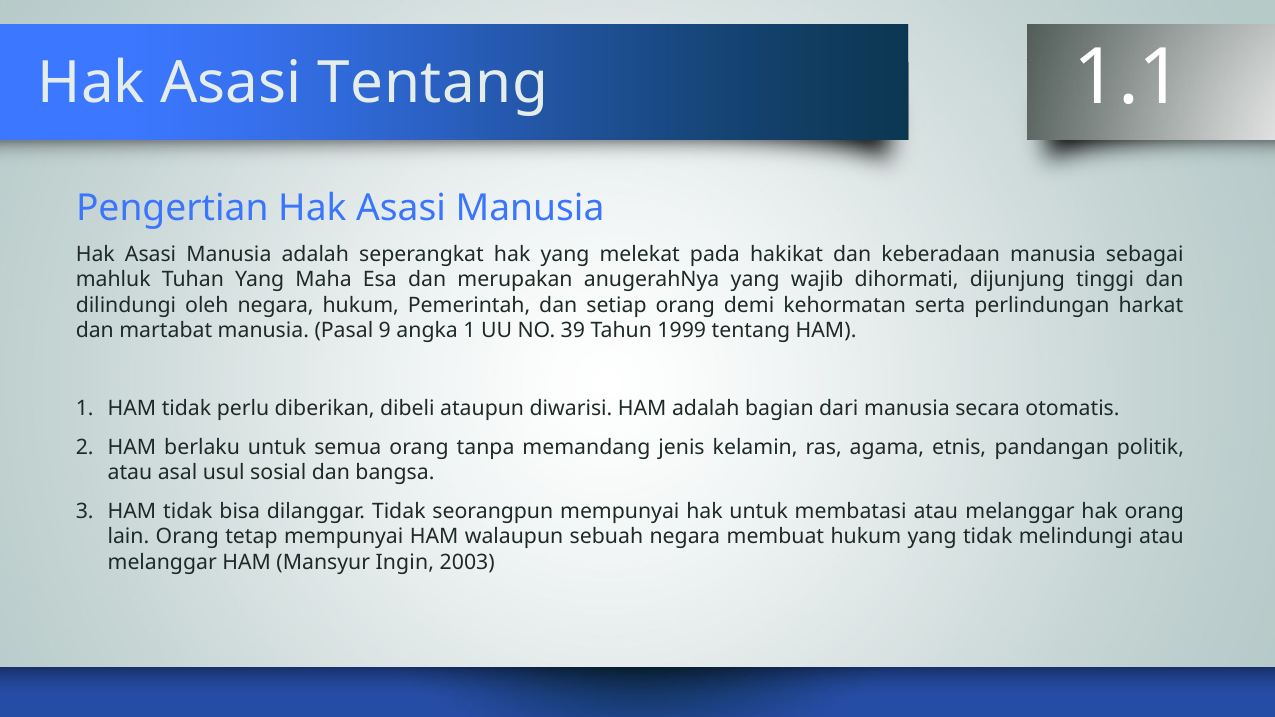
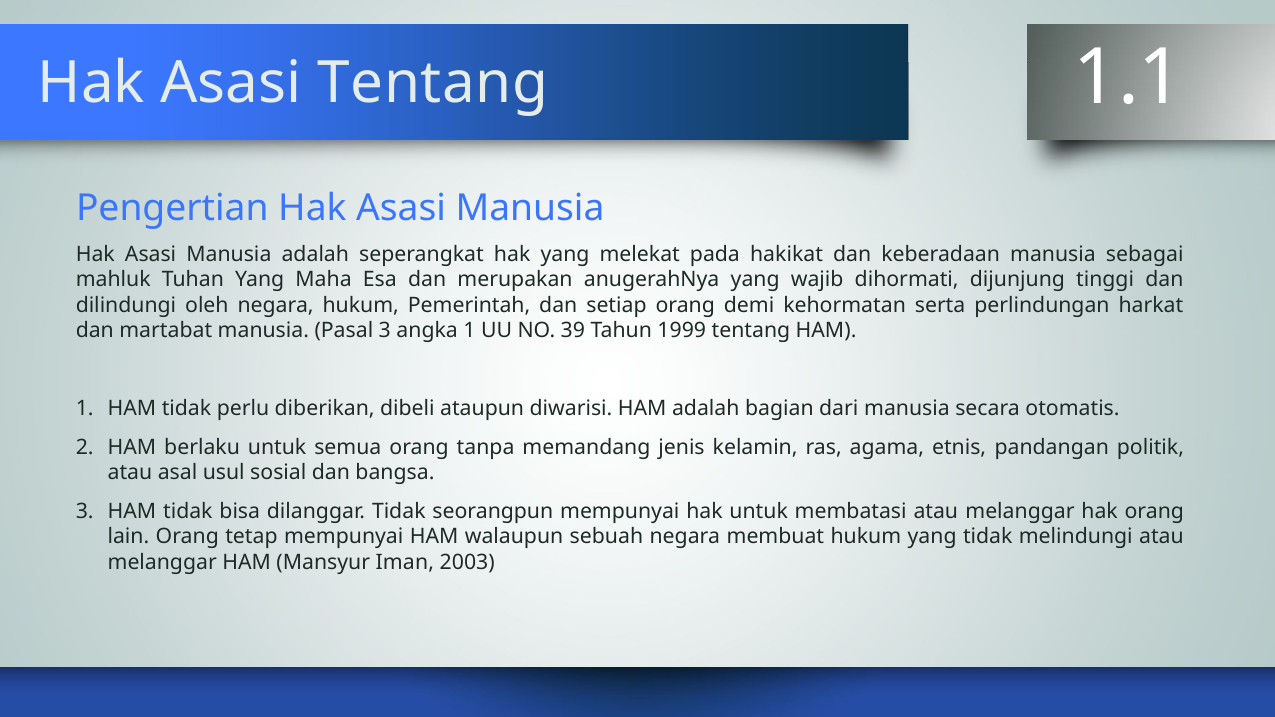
Pasal 9: 9 -> 3
Ingin: Ingin -> Iman
